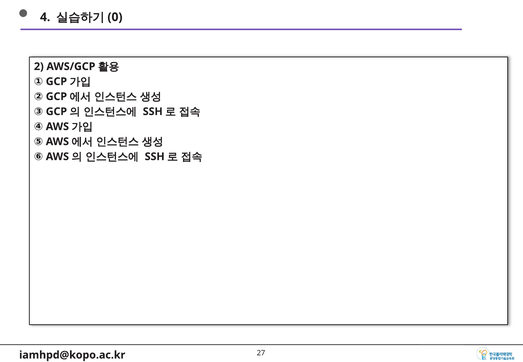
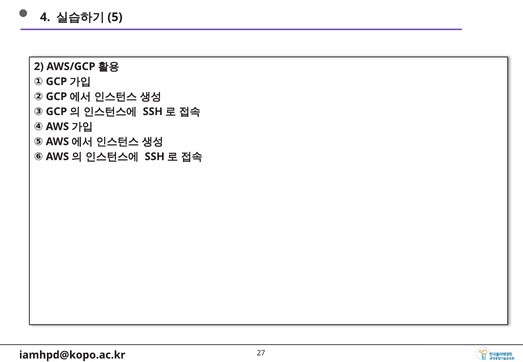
0: 0 -> 5
